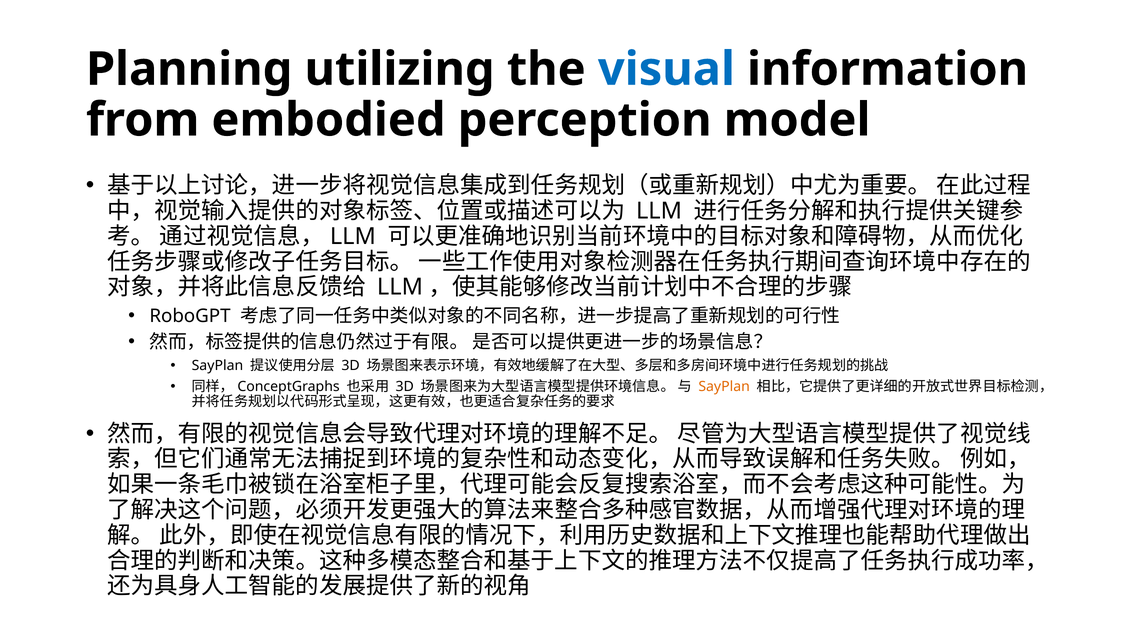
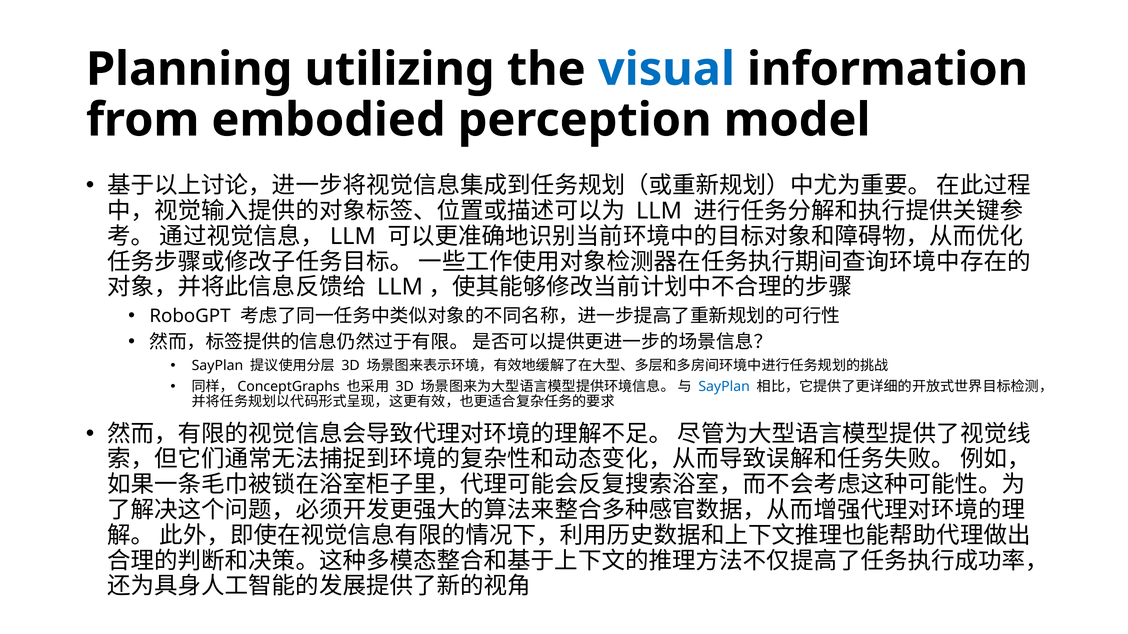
SayPlan at (724, 387) colour: orange -> blue
